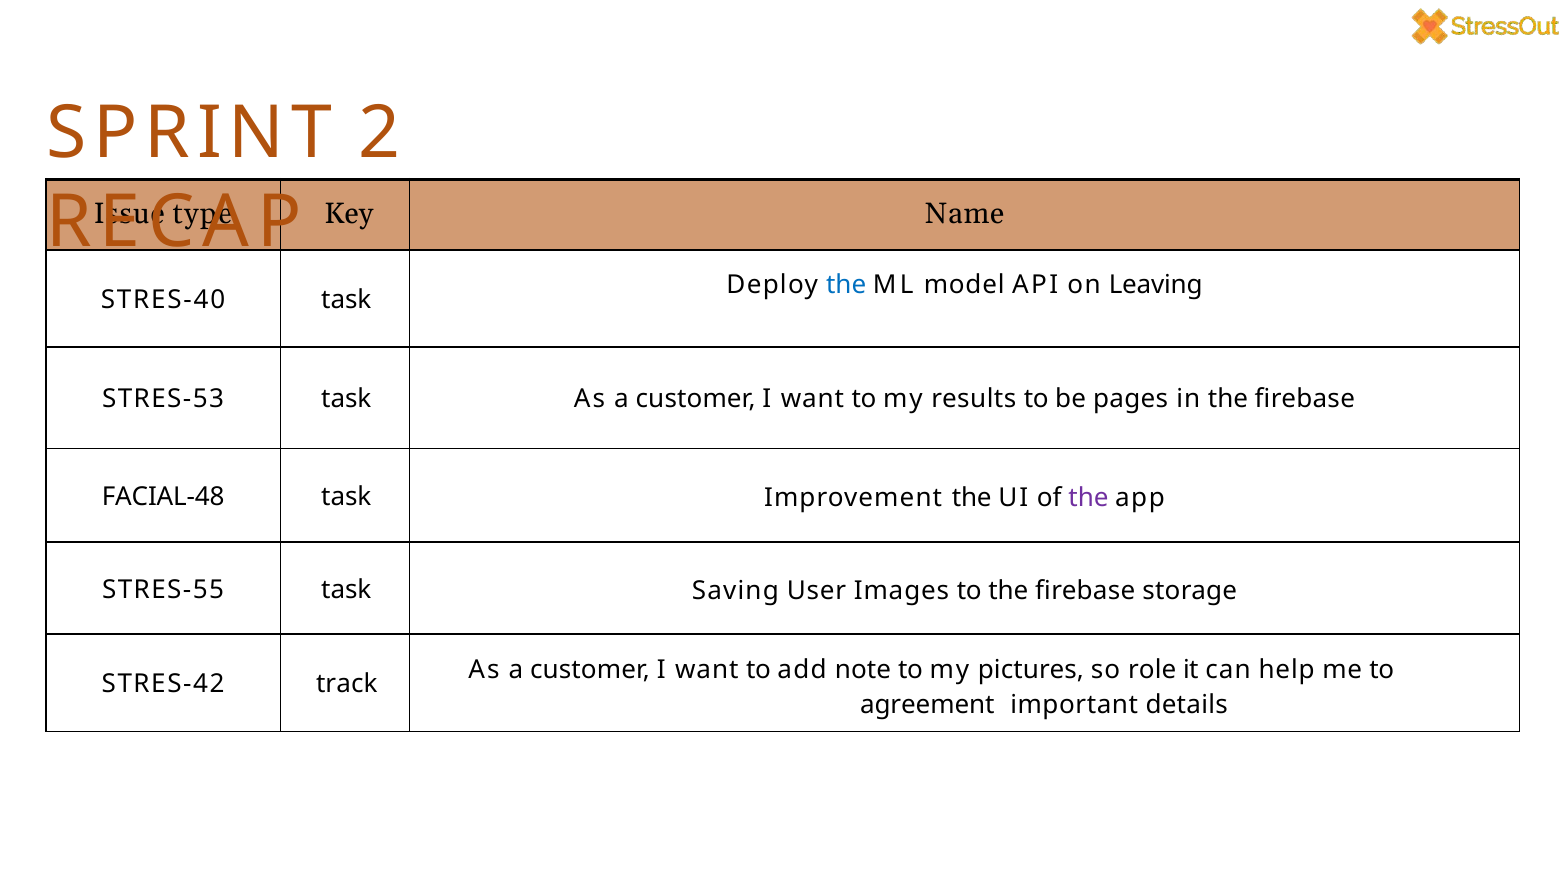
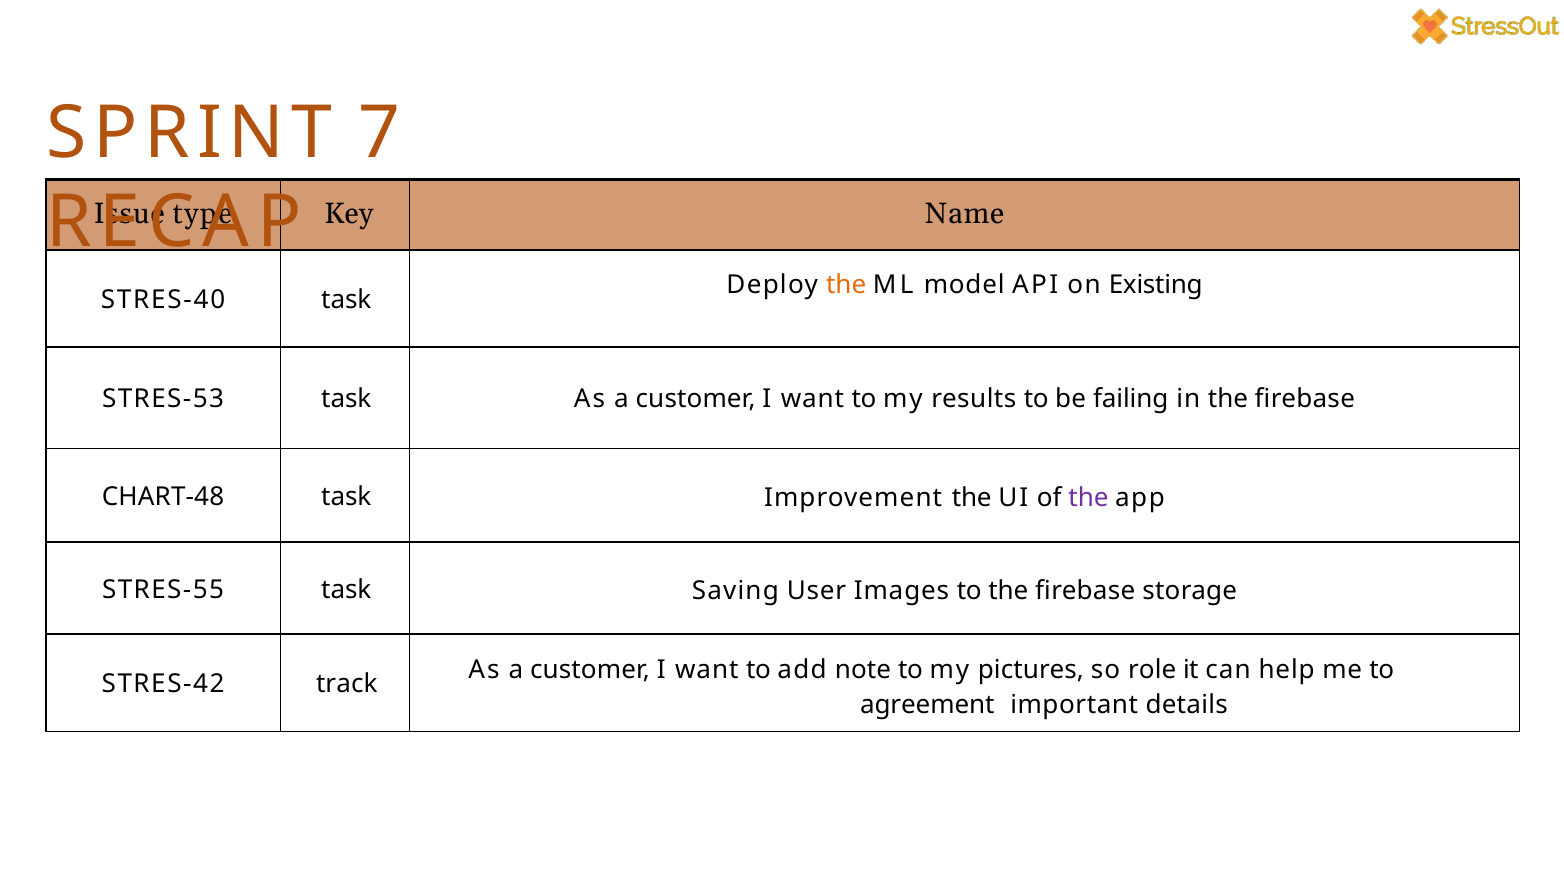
2: 2 -> 7
the at (846, 285) colour: blue -> orange
Leaving: Leaving -> Existing
pages: pages -> failing
FACIAL-48: FACIAL-48 -> CHART-48
